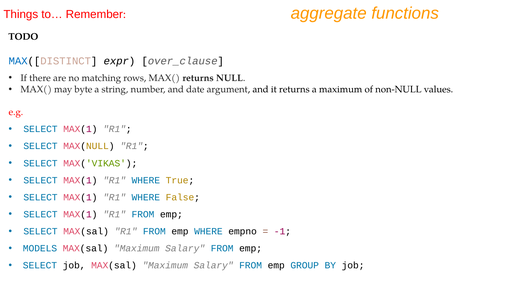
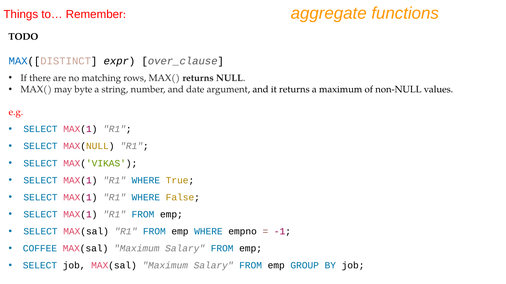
MODELS: MODELS -> COFFEE
